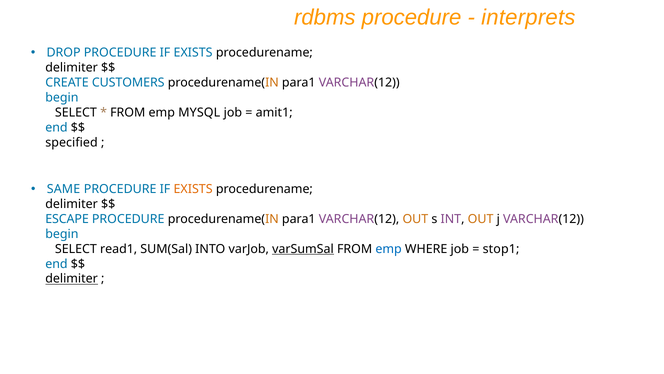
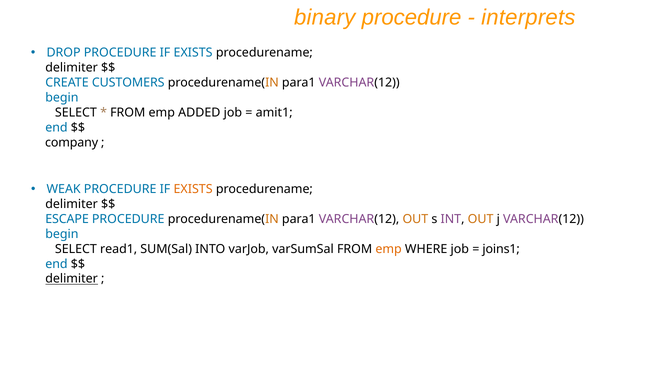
rdbms: rdbms -> binary
MYSQL: MYSQL -> ADDED
specified: specified -> company
SAME: SAME -> WEAK
varSumSal underline: present -> none
emp at (389, 249) colour: blue -> orange
stop1: stop1 -> joins1
